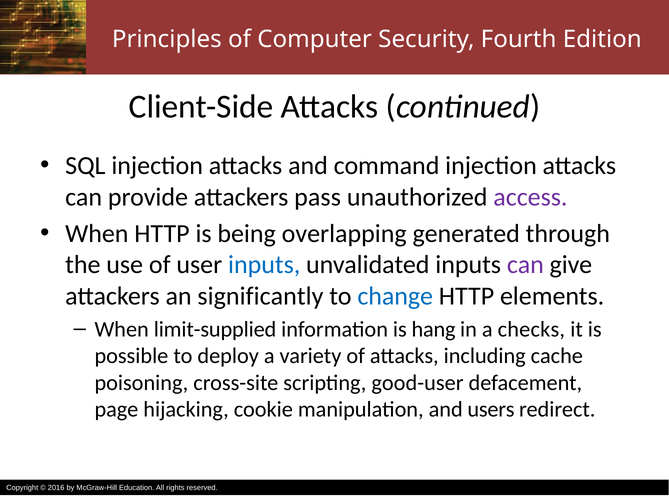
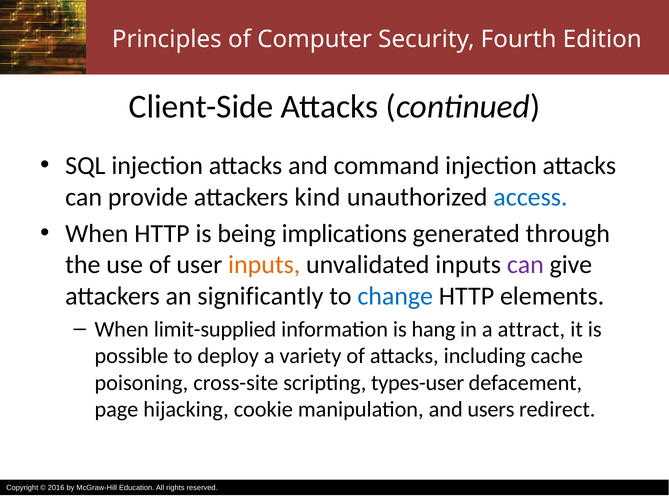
pass: pass -> kind
access colour: purple -> blue
overlapping: overlapping -> implications
inputs at (264, 265) colour: blue -> orange
checks: checks -> attract
good-user: good-user -> types-user
